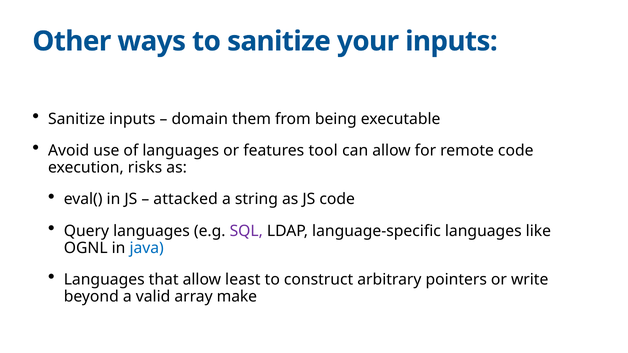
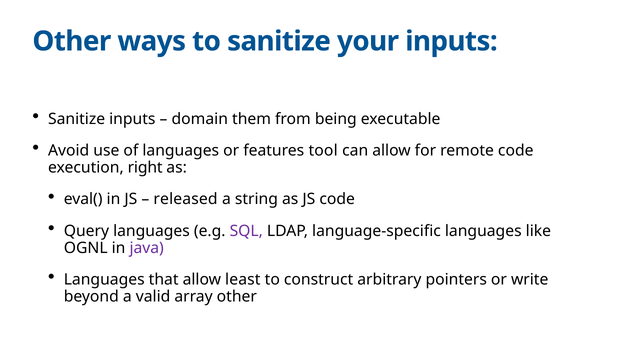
risks: risks -> right
attacked: attacked -> released
java colour: blue -> purple
array make: make -> other
